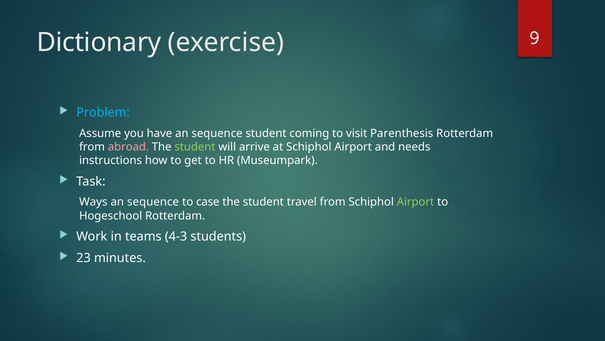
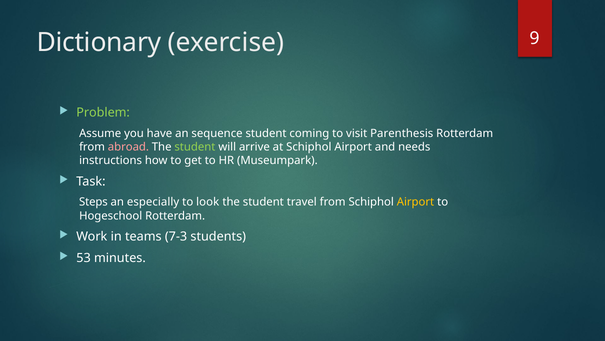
Problem colour: light blue -> light green
Ways: Ways -> Steps
sequence at (153, 202): sequence -> especially
case: case -> look
Airport at (415, 202) colour: light green -> yellow
4-3: 4-3 -> 7-3
23: 23 -> 53
